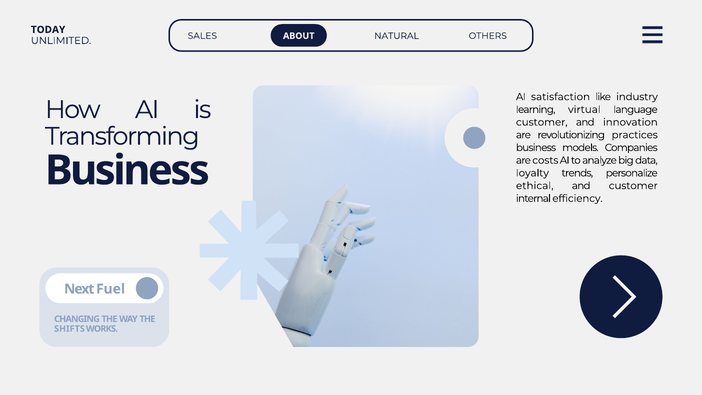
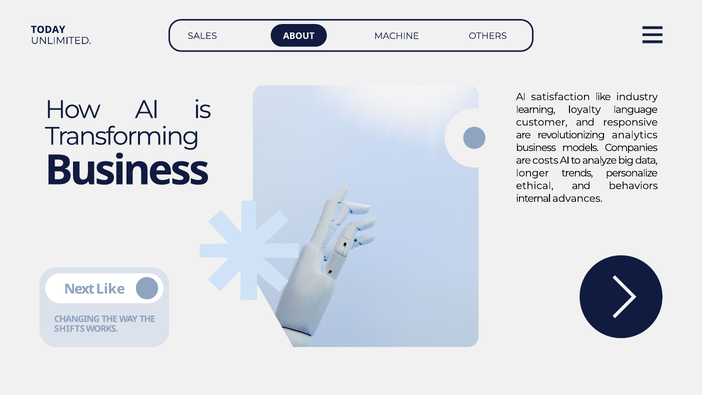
NATURAL: NATURAL -> MACHINE
virtual: virtual -> loyalty
innovation: innovation -> responsive
practices: practices -> analytics
loyalty: loyalty -> longer
and customer: customer -> behaviors
efficiency: efficiency -> advances
Next Fuel: Fuel -> Like
